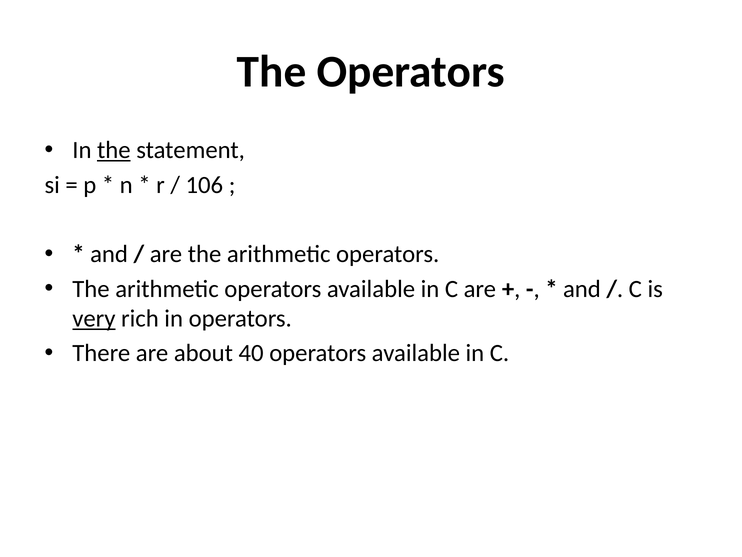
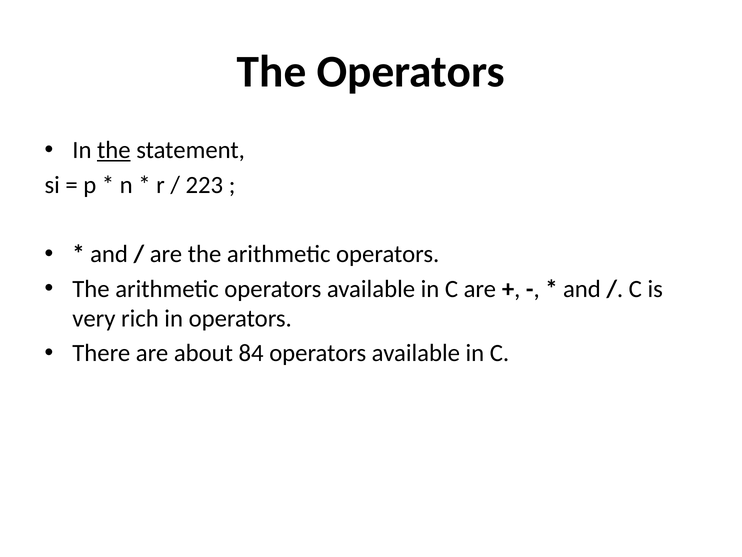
106: 106 -> 223
very underline: present -> none
40: 40 -> 84
